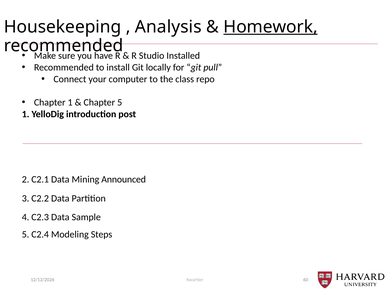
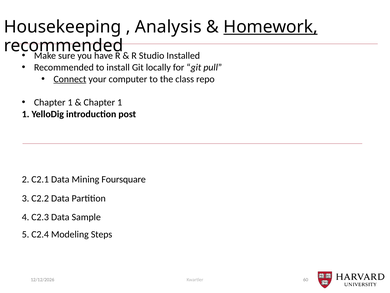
Connect underline: none -> present
5 at (120, 102): 5 -> 1
Announced: Announced -> Foursquare
